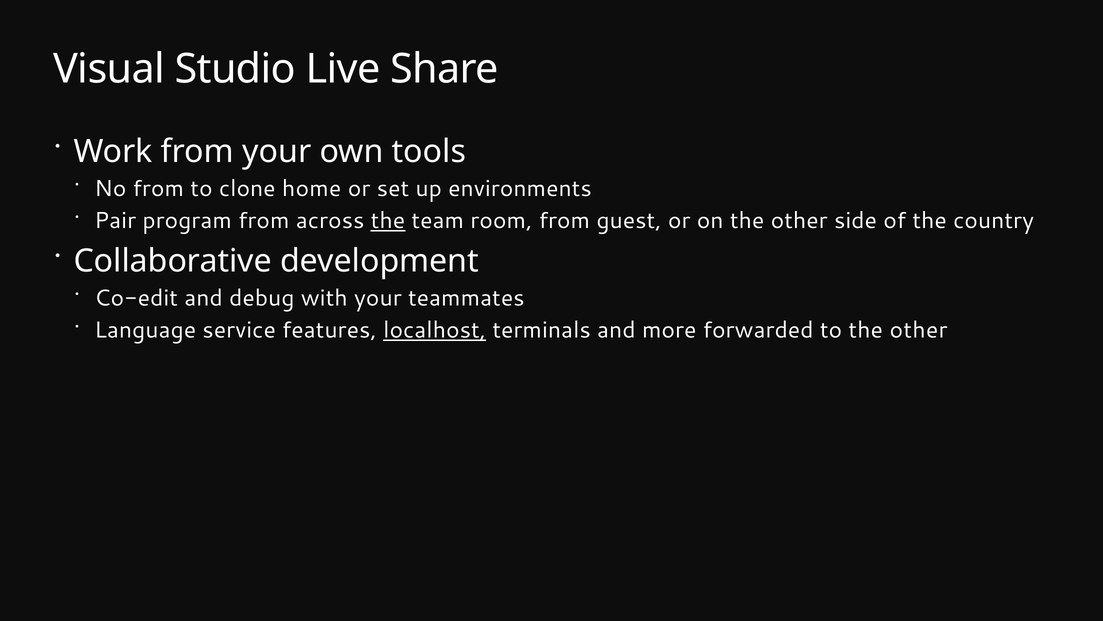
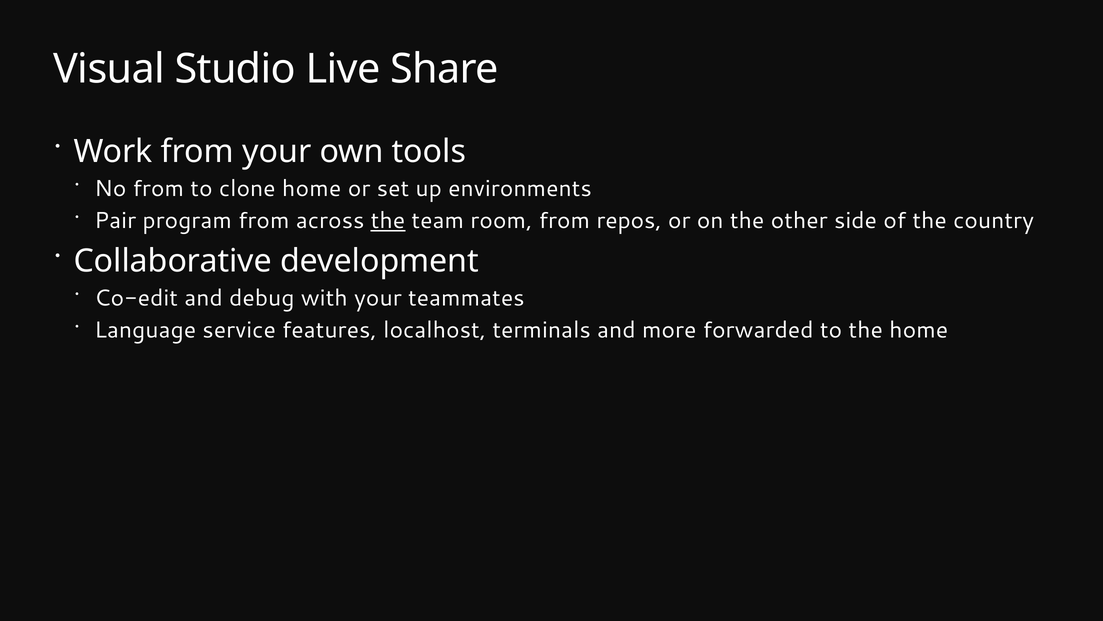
guest: guest -> repos
localhost underline: present -> none
to the other: other -> home
